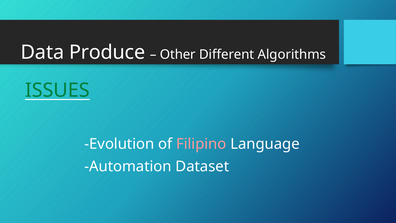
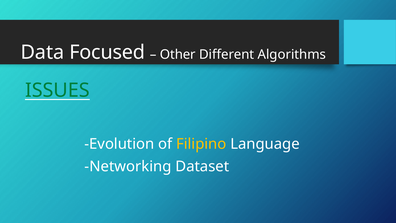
Produce: Produce -> Focused
Filipino colour: pink -> yellow
Automation: Automation -> Networking
